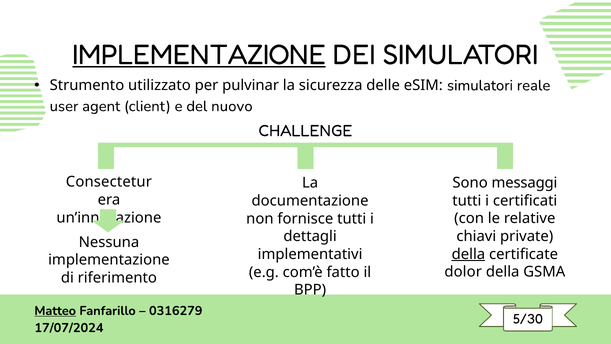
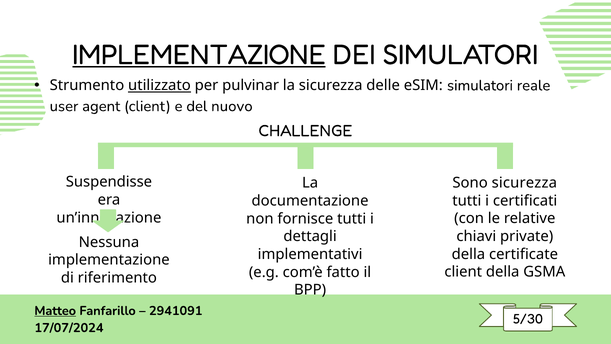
utilizzato underline: none -> present
Consectetur: Consectetur -> Suspendisse
Sono messaggi: messaggi -> sicurezza
della at (468, 254) underline: present -> none
dolor at (463, 272): dolor -> client
0316279: 0316279 -> 2941091
